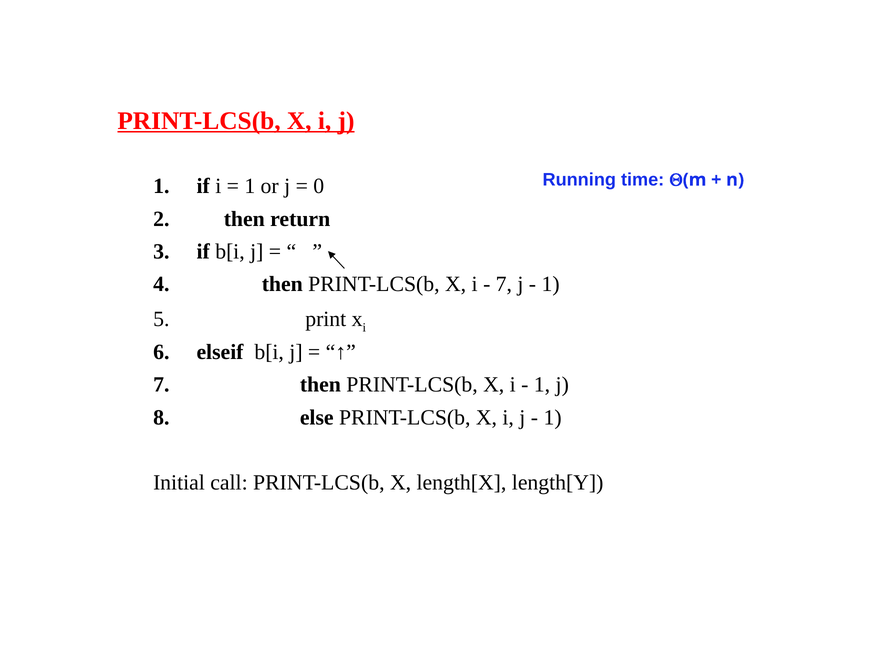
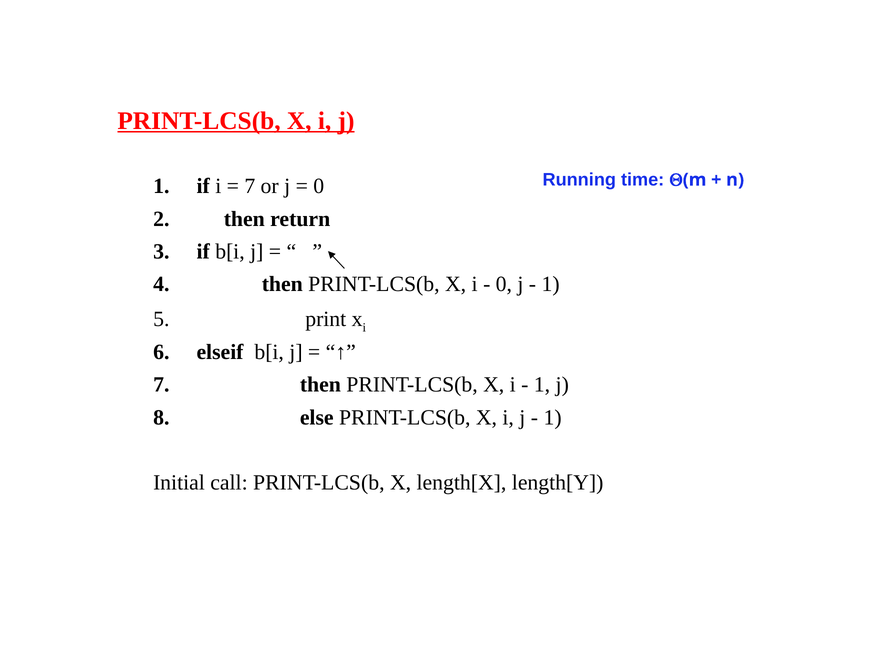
1 at (250, 186): 1 -> 7
7 at (504, 284): 7 -> 0
